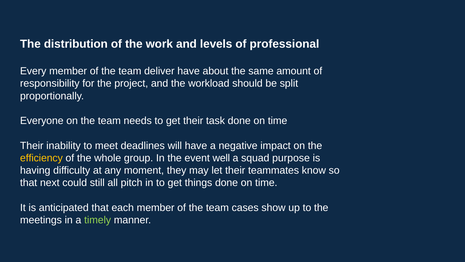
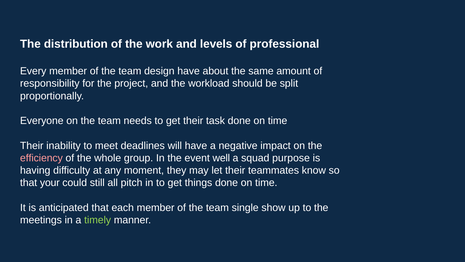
deliver: deliver -> design
efficiency colour: yellow -> pink
next: next -> your
cases: cases -> single
